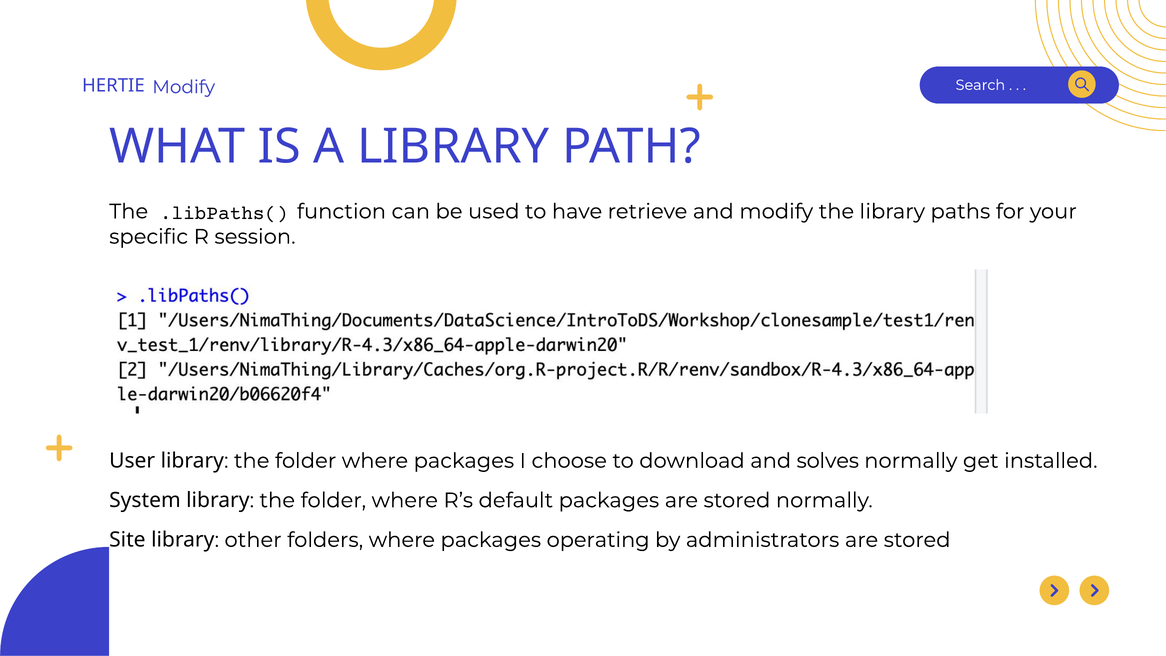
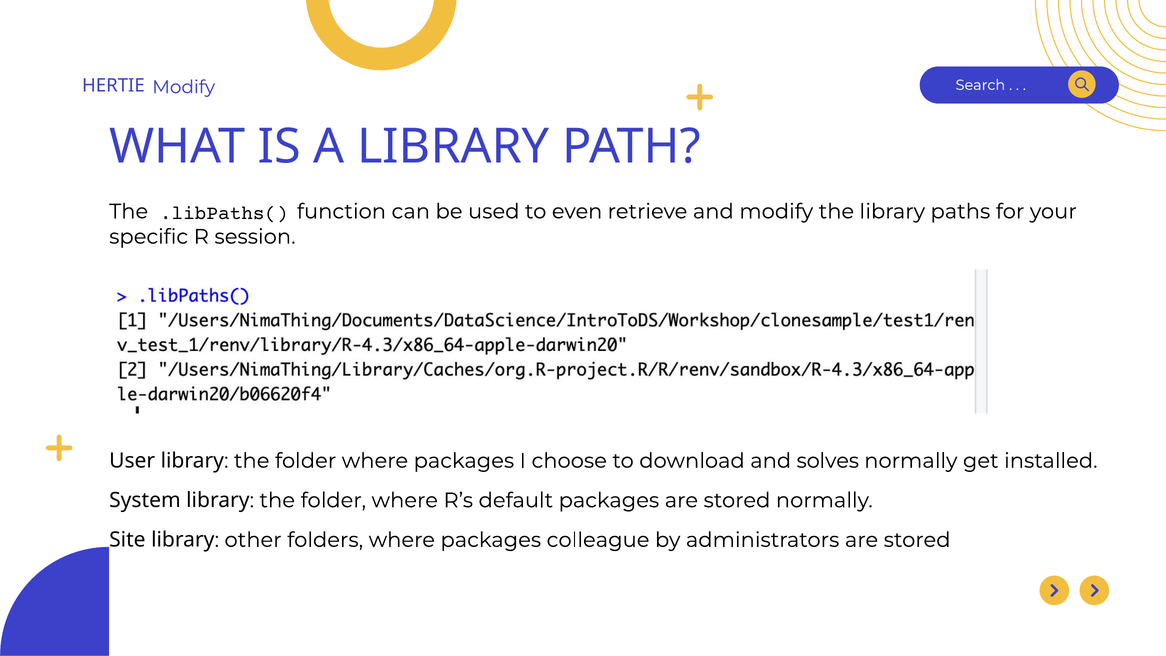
have: have -> even
operating: operating -> colleague
